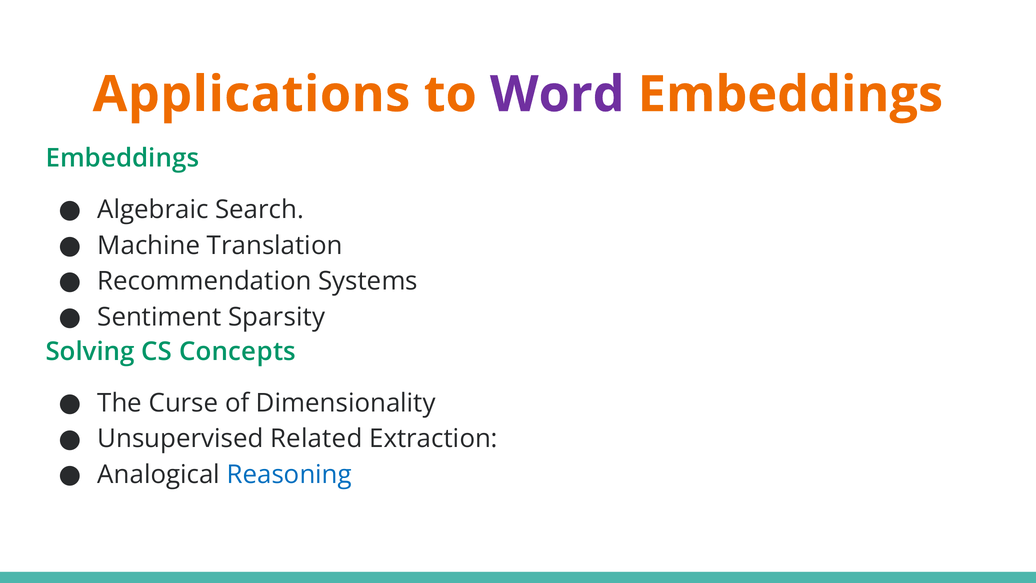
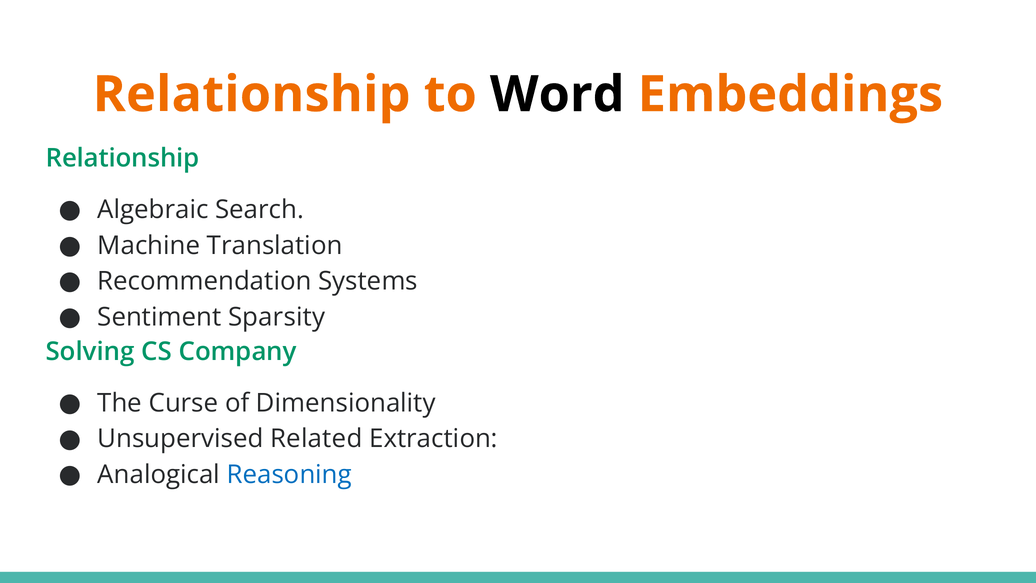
Applications at (251, 95): Applications -> Relationship
Word colour: purple -> black
Embeddings at (122, 158): Embeddings -> Relationship
Concepts: Concepts -> Company
